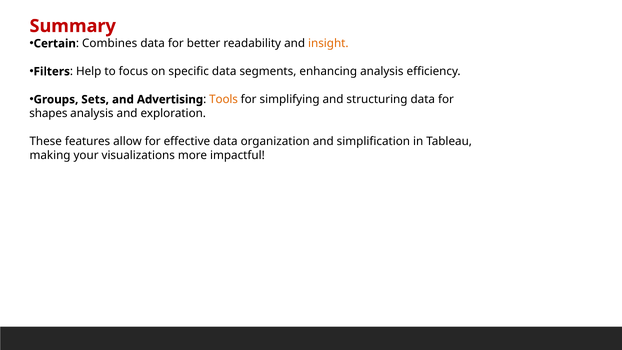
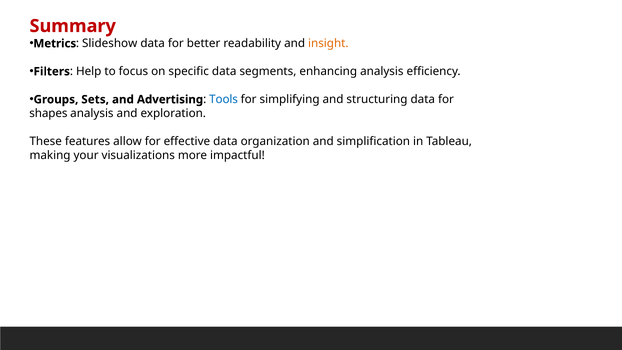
Certain: Certain -> Metrics
Combines: Combines -> Slideshow
Tools colour: orange -> blue
